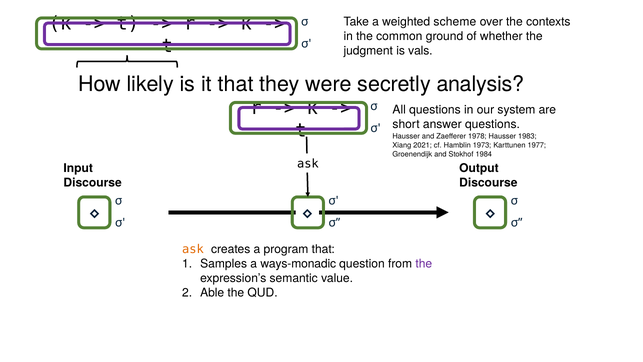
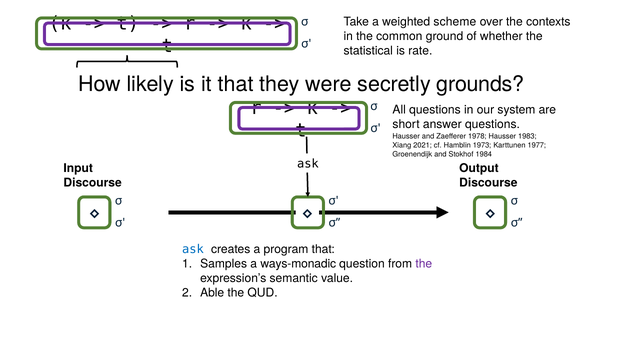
judgment: judgment -> statistical
vals: vals -> rate
analysis: analysis -> grounds
ask at (193, 249) colour: orange -> blue
